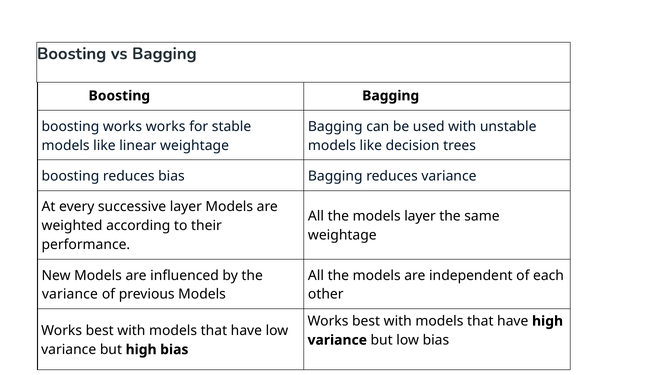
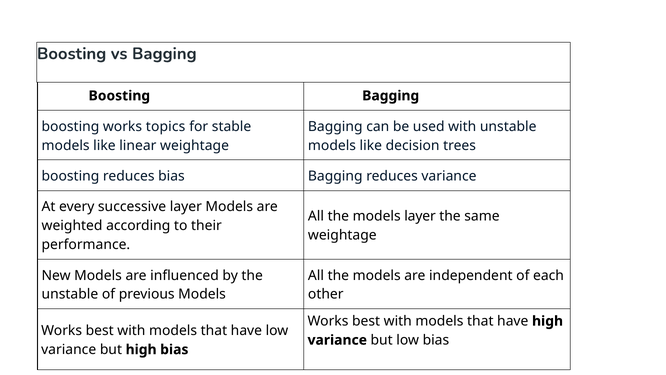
works works: works -> topics
variance at (70, 294): variance -> unstable
